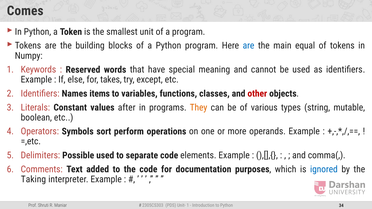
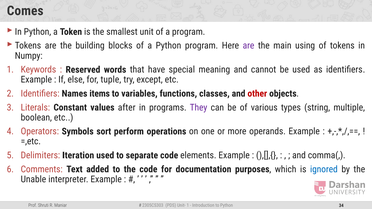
are at (249, 46) colour: blue -> purple
equal: equal -> using
takes: takes -> tuple
They colour: orange -> purple
mutable: mutable -> multiple
Possible: Possible -> Iteration
Taking: Taking -> Unable
